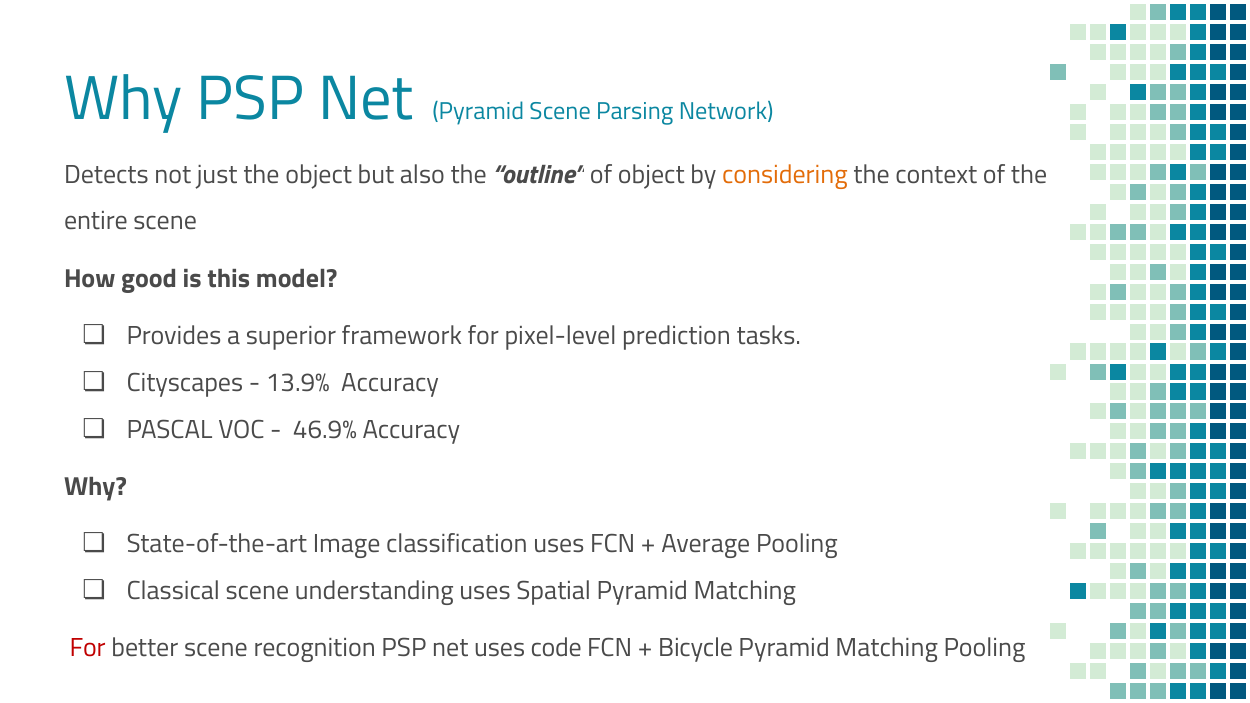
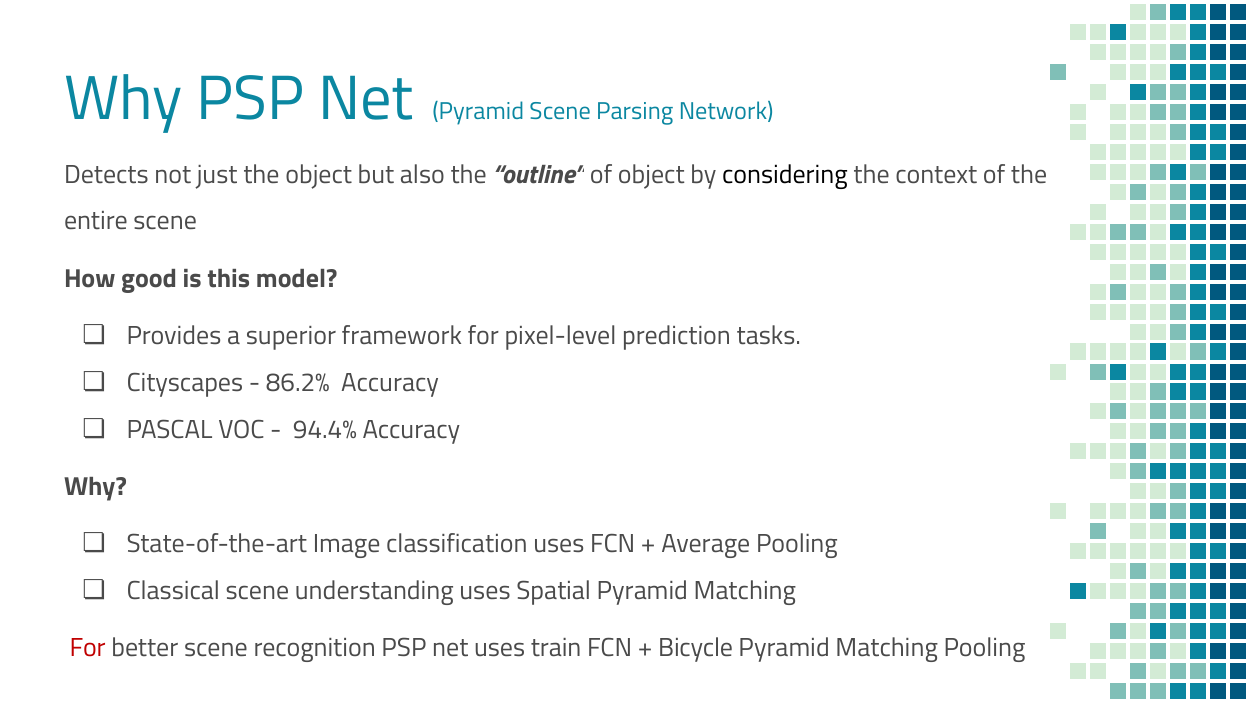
considering colour: orange -> black
13.9%: 13.9% -> 86.2%
46.9%: 46.9% -> 94.4%
code: code -> train
